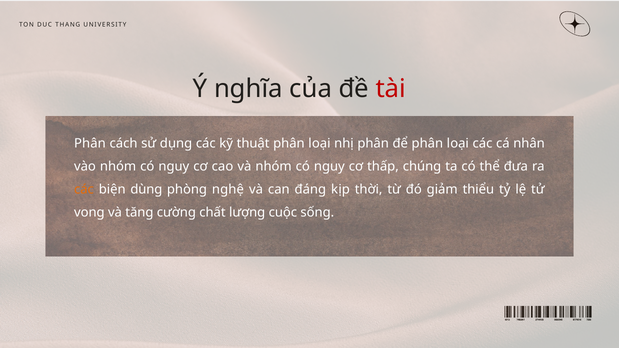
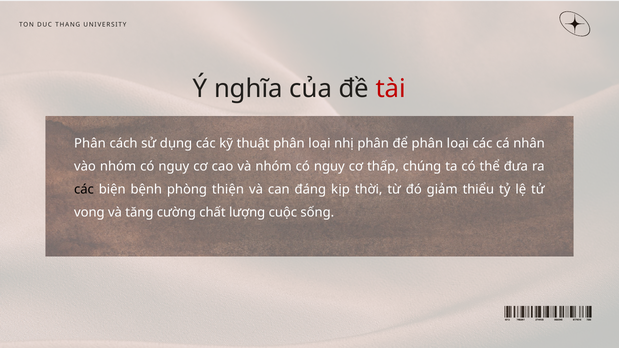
các at (84, 189) colour: orange -> black
dùng: dùng -> bệnh
nghệ: nghệ -> thiện
